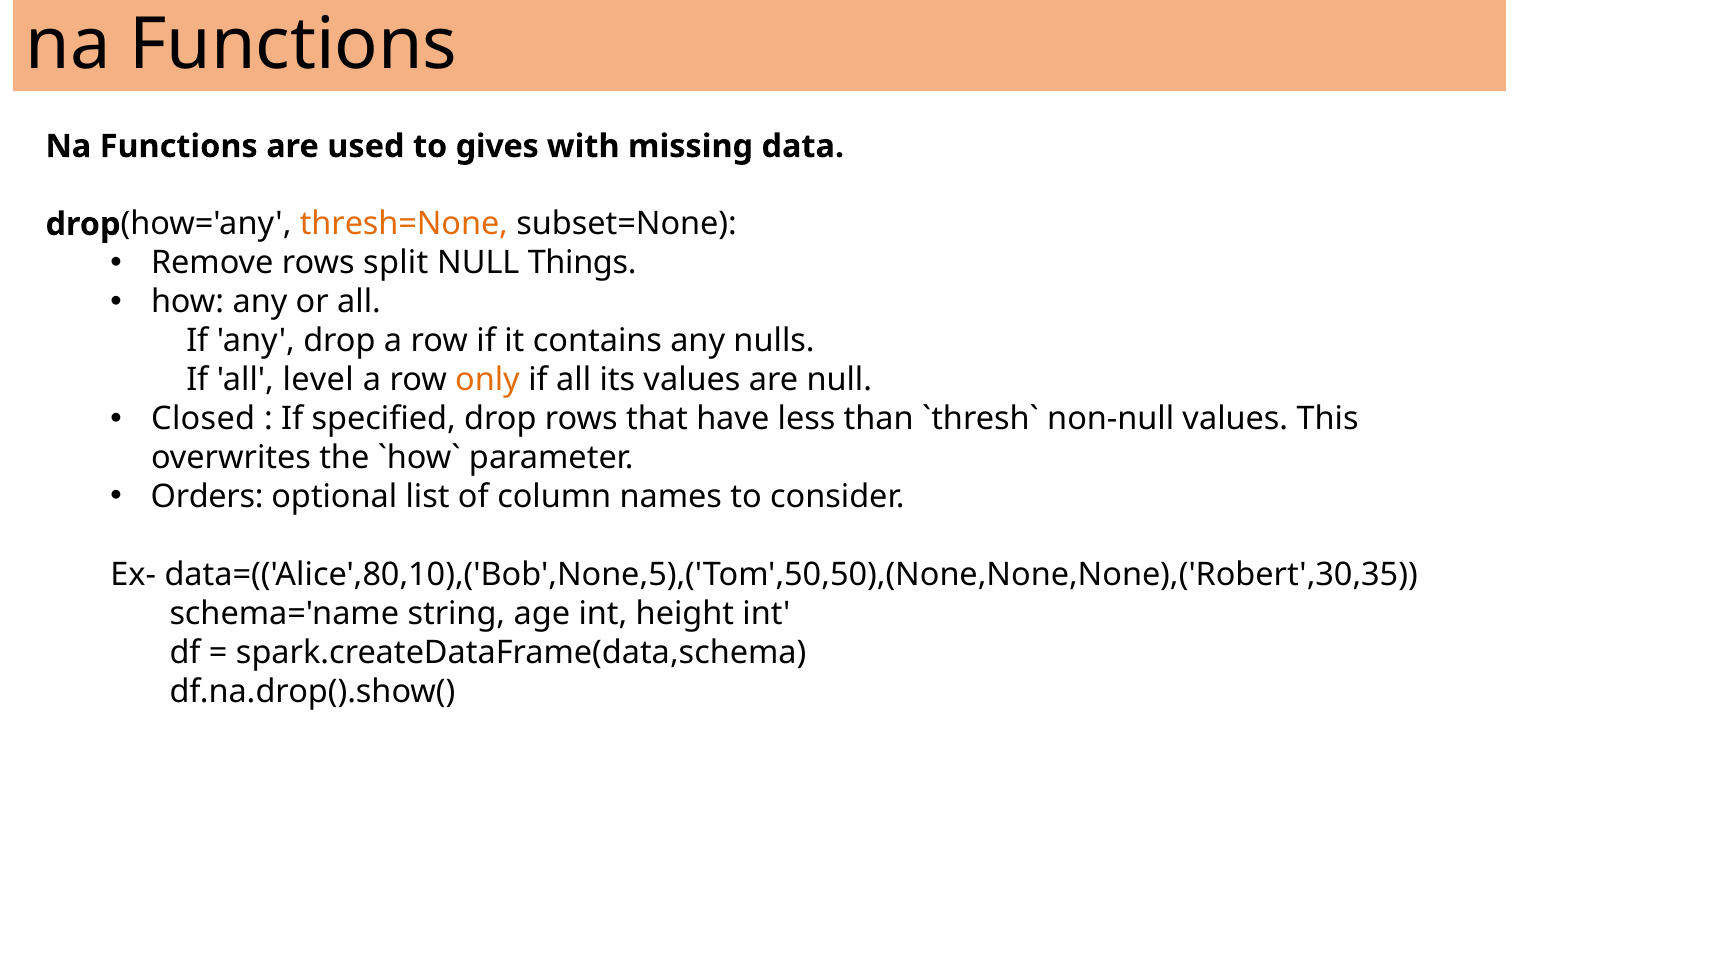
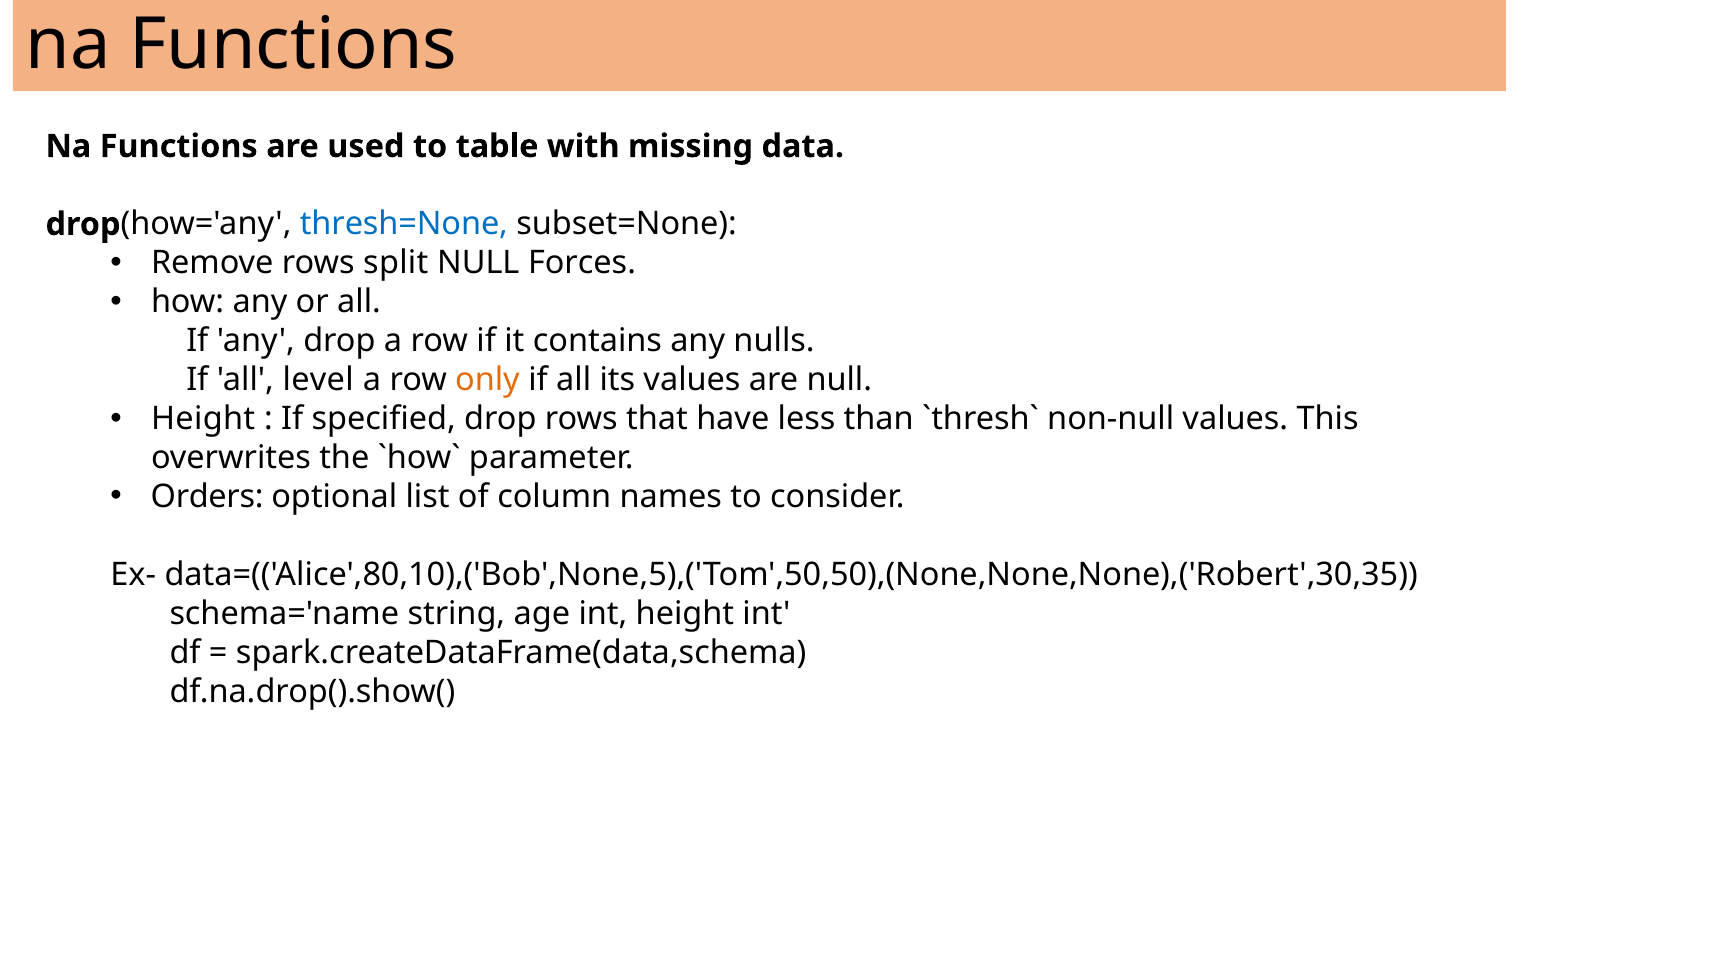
gives: gives -> table
thresh=None colour: orange -> blue
Things: Things -> Forces
Closed at (203, 419): Closed -> Height
